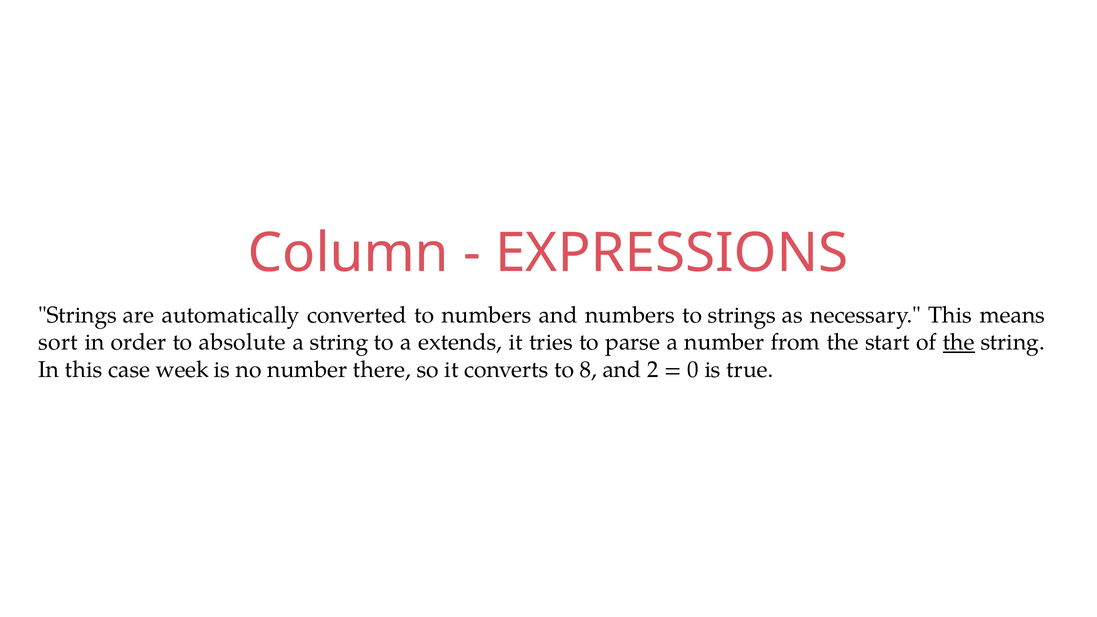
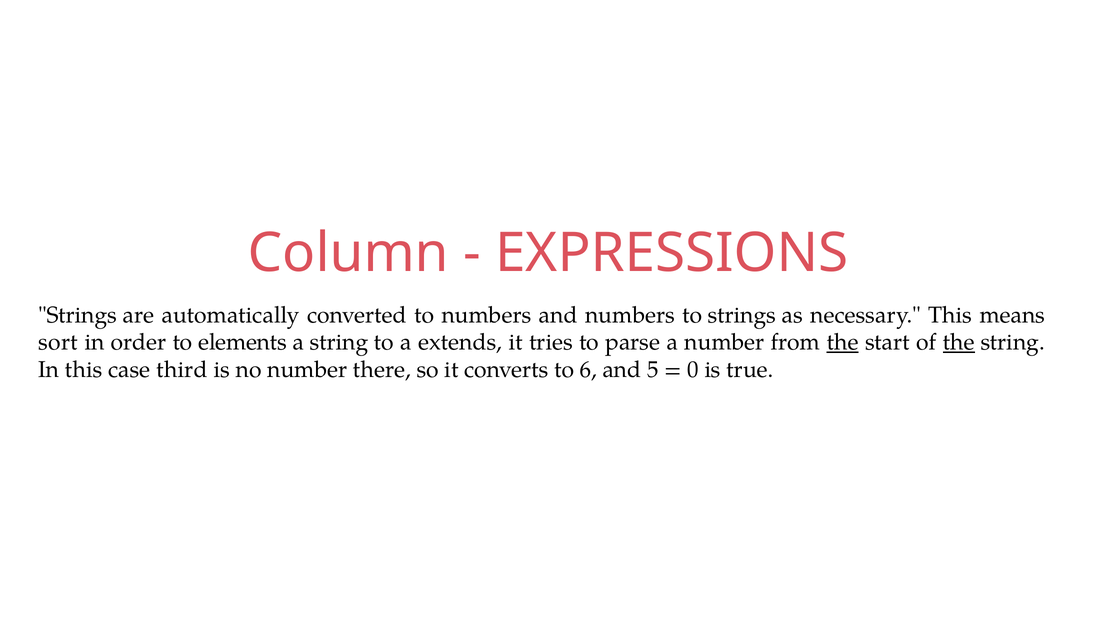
absolute: absolute -> elements
the at (843, 342) underline: none -> present
week: week -> third
8: 8 -> 6
2: 2 -> 5
